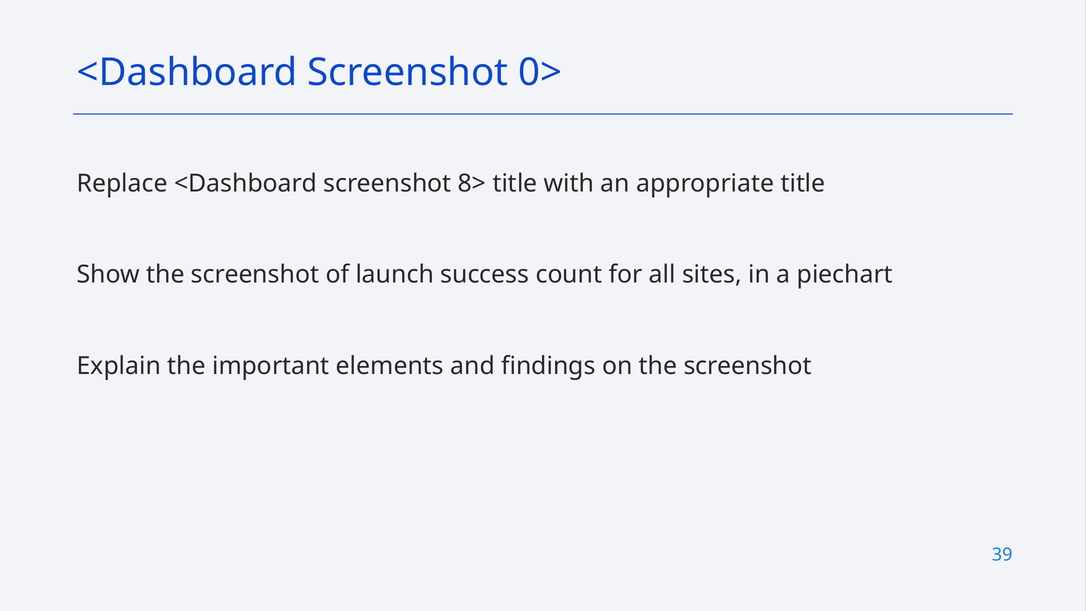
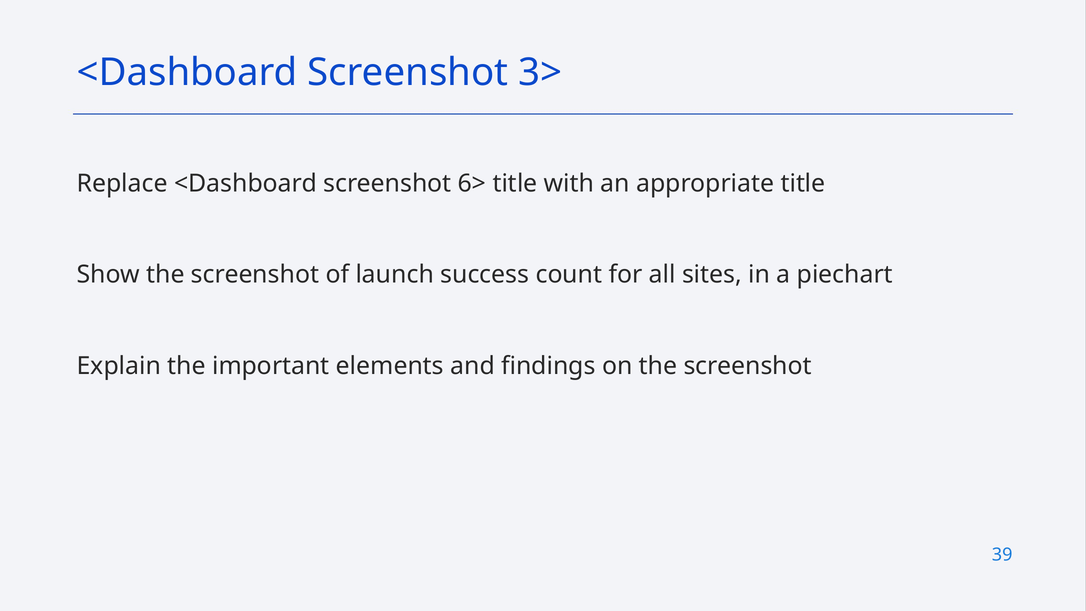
0>: 0> -> 3>
8>: 8> -> 6>
